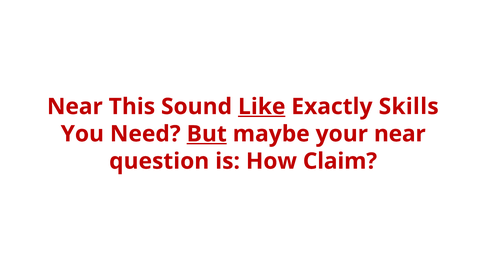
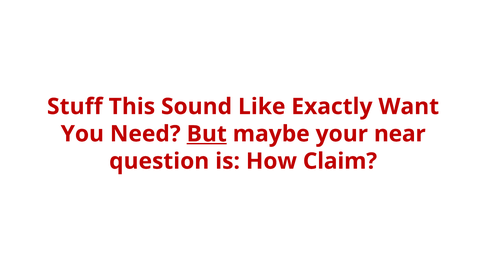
Near at (75, 107): Near -> Stuff
Like underline: present -> none
Skills: Skills -> Want
